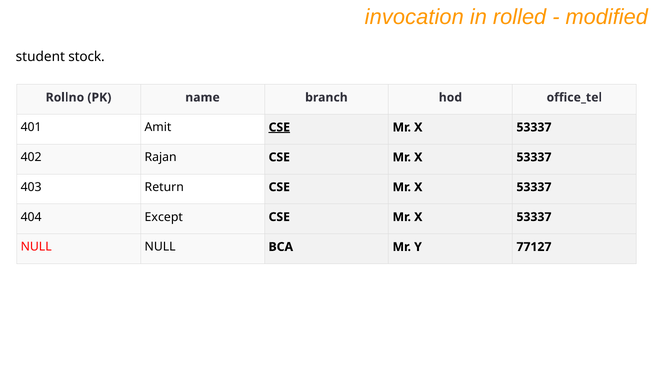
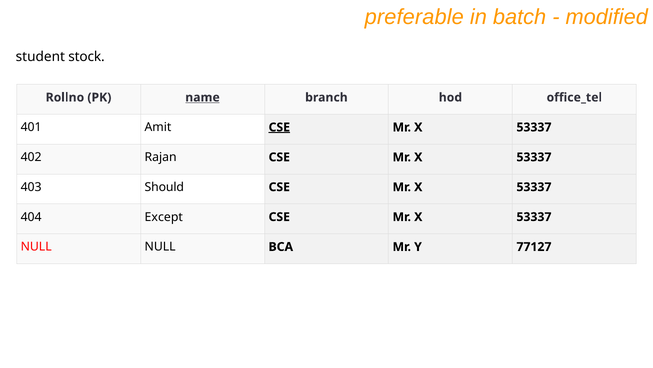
invocation: invocation -> preferable
rolled: rolled -> batch
name underline: none -> present
Return: Return -> Should
